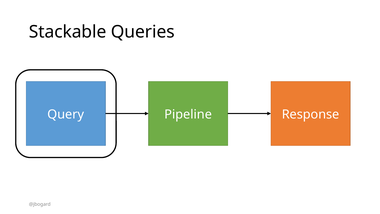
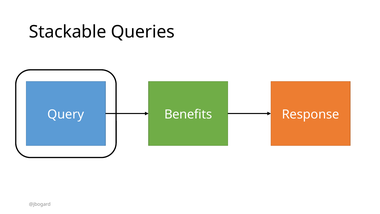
Pipeline: Pipeline -> Benefits
